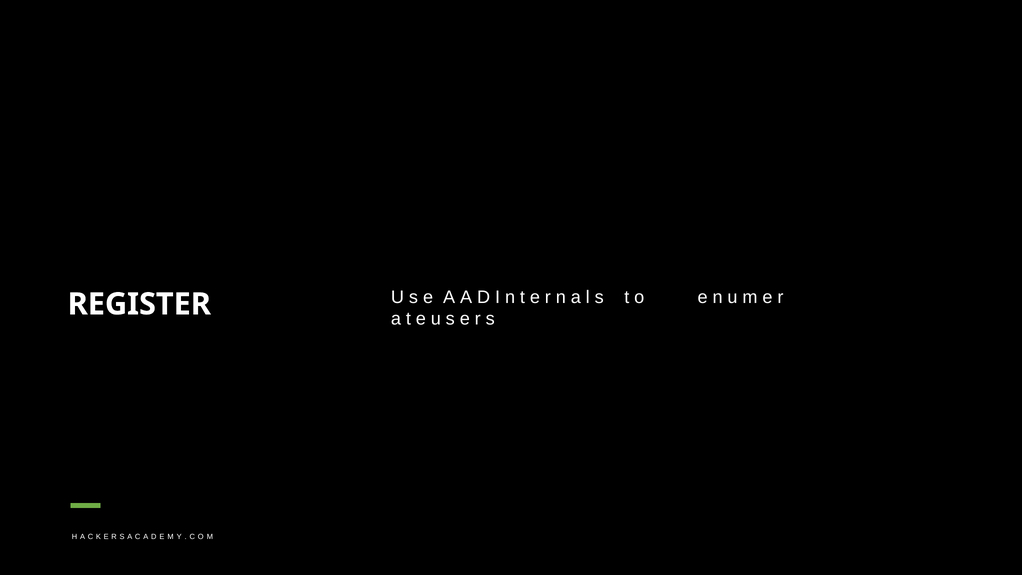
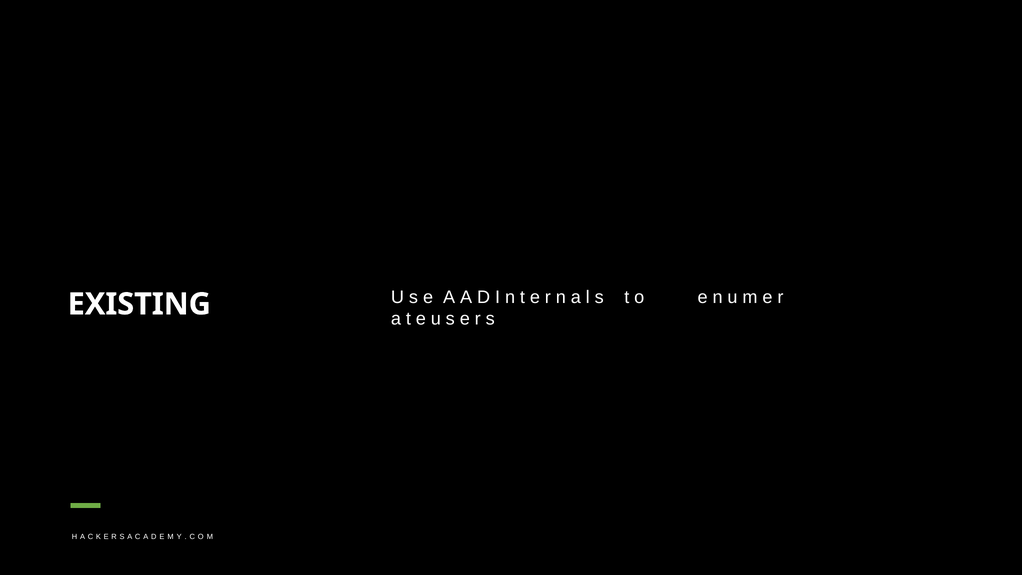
REGISTER: REGISTER -> EXISTING
